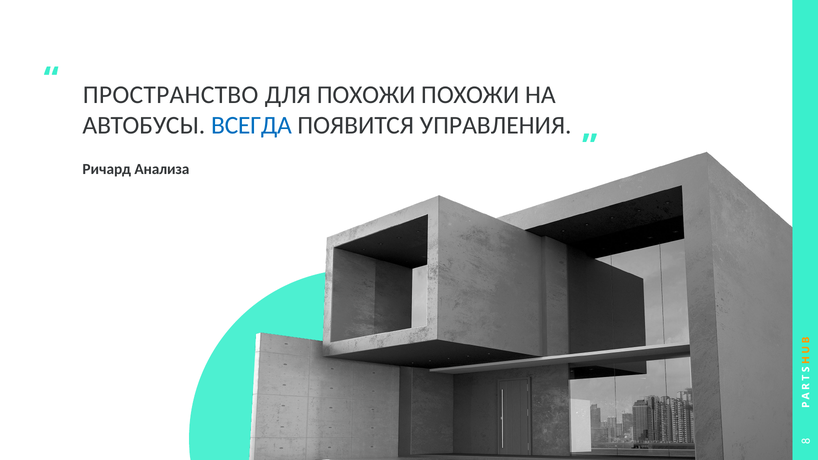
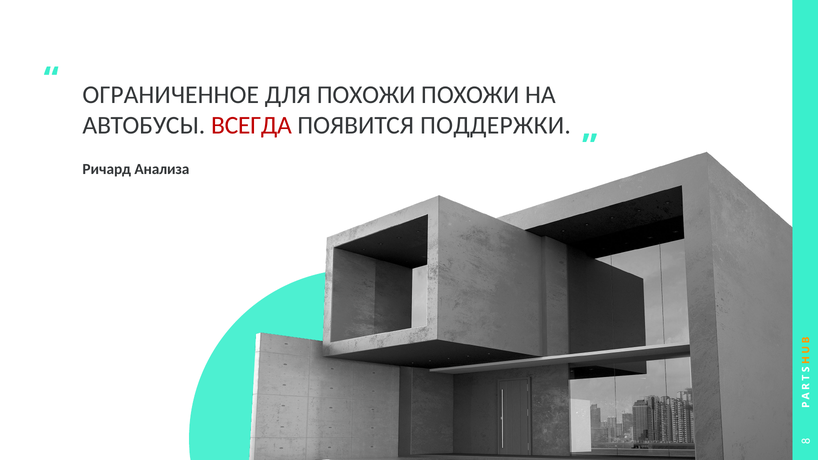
ПРОСТРАНСТВО: ПРОСТРАНСТВО -> ОГРАНИЧЕННОЕ
ВСЕГДА colour: blue -> red
УПРАВЛЕНИЯ: УПРАВЛЕНИЯ -> ПОДДЕРЖКИ
